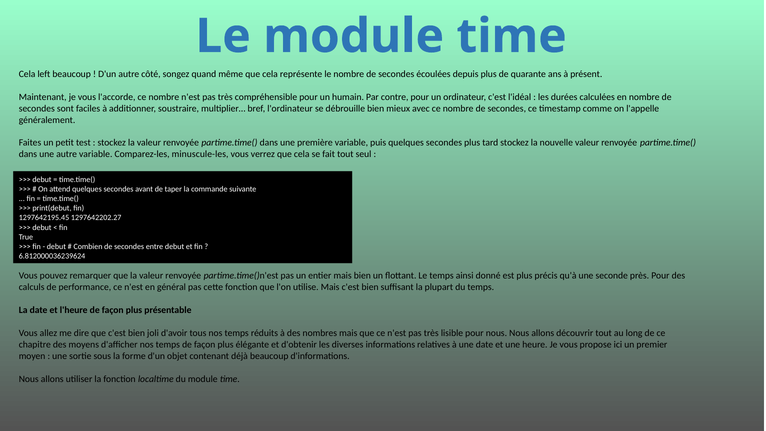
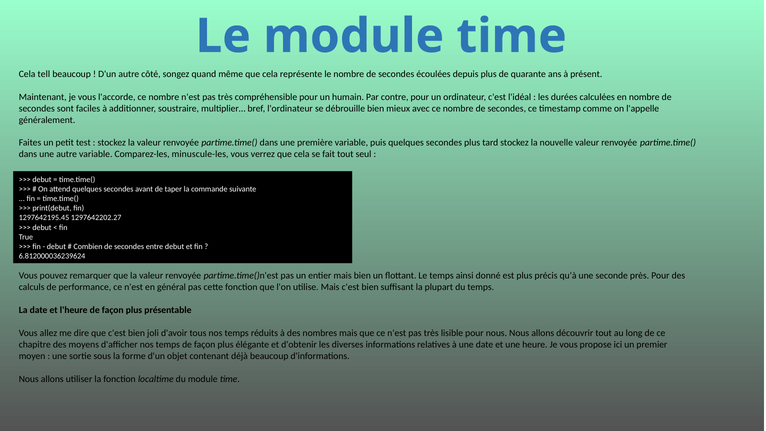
left: left -> tell
